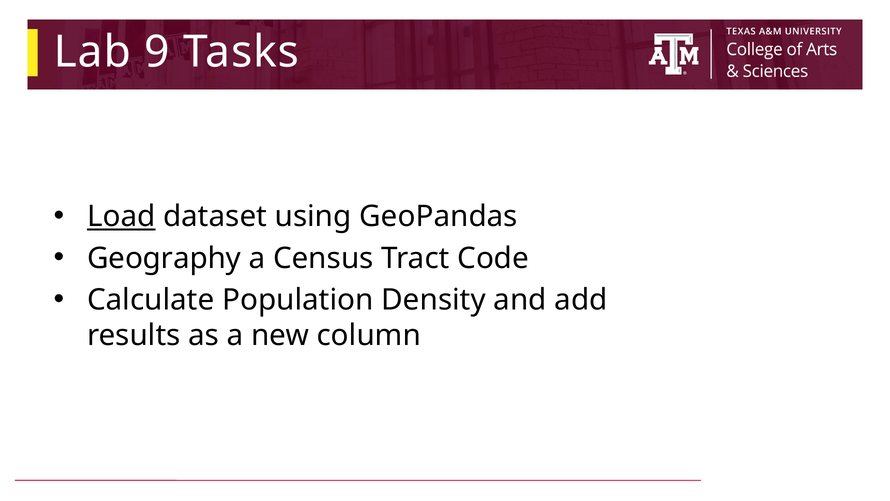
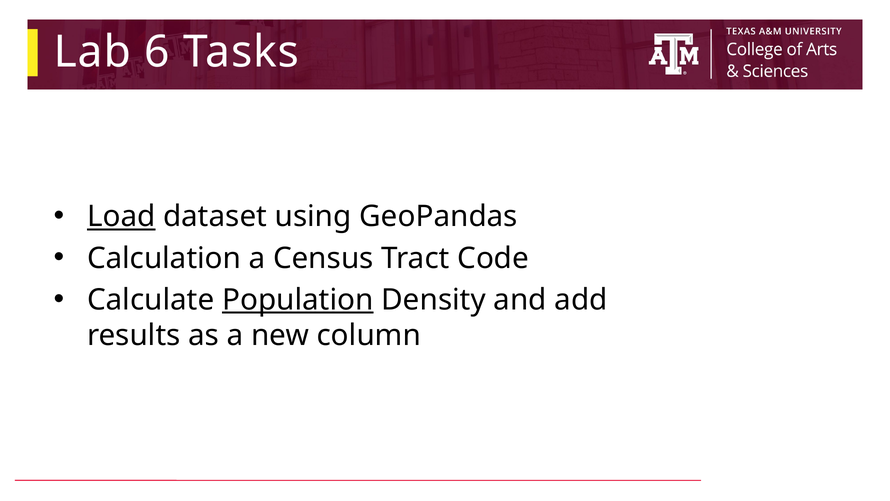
9: 9 -> 6
Geography: Geography -> Calculation
Population underline: none -> present
